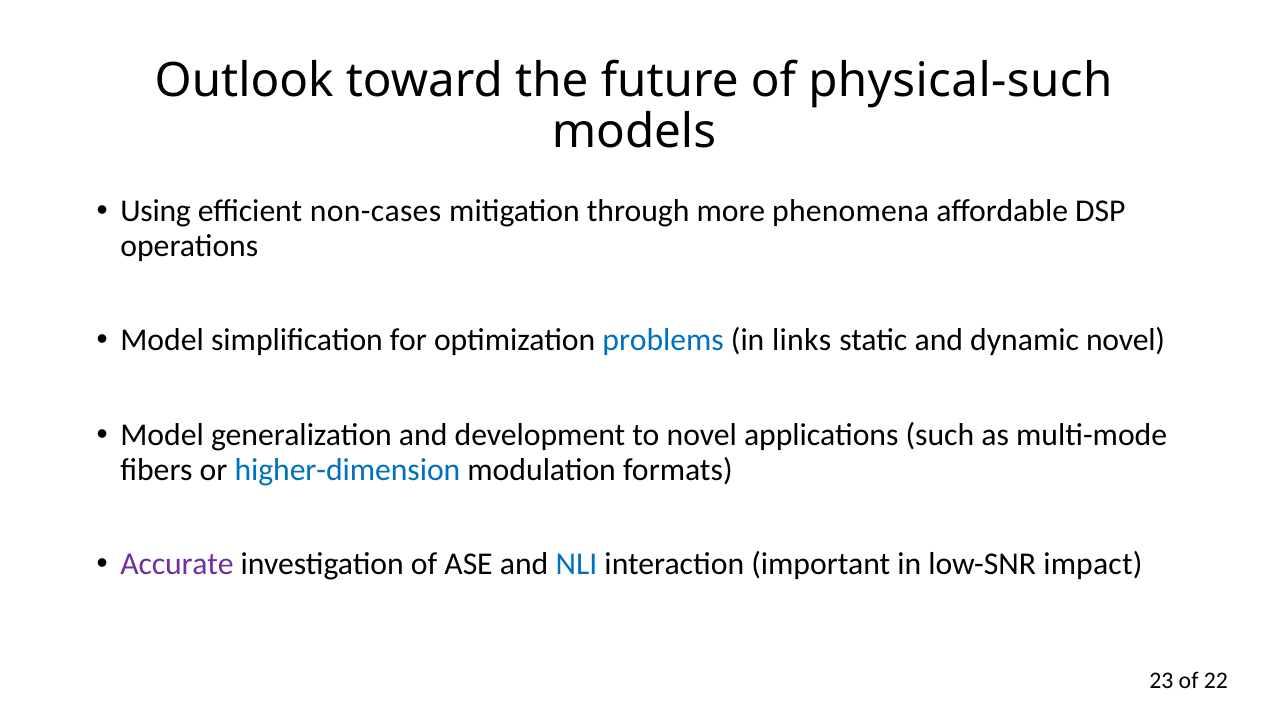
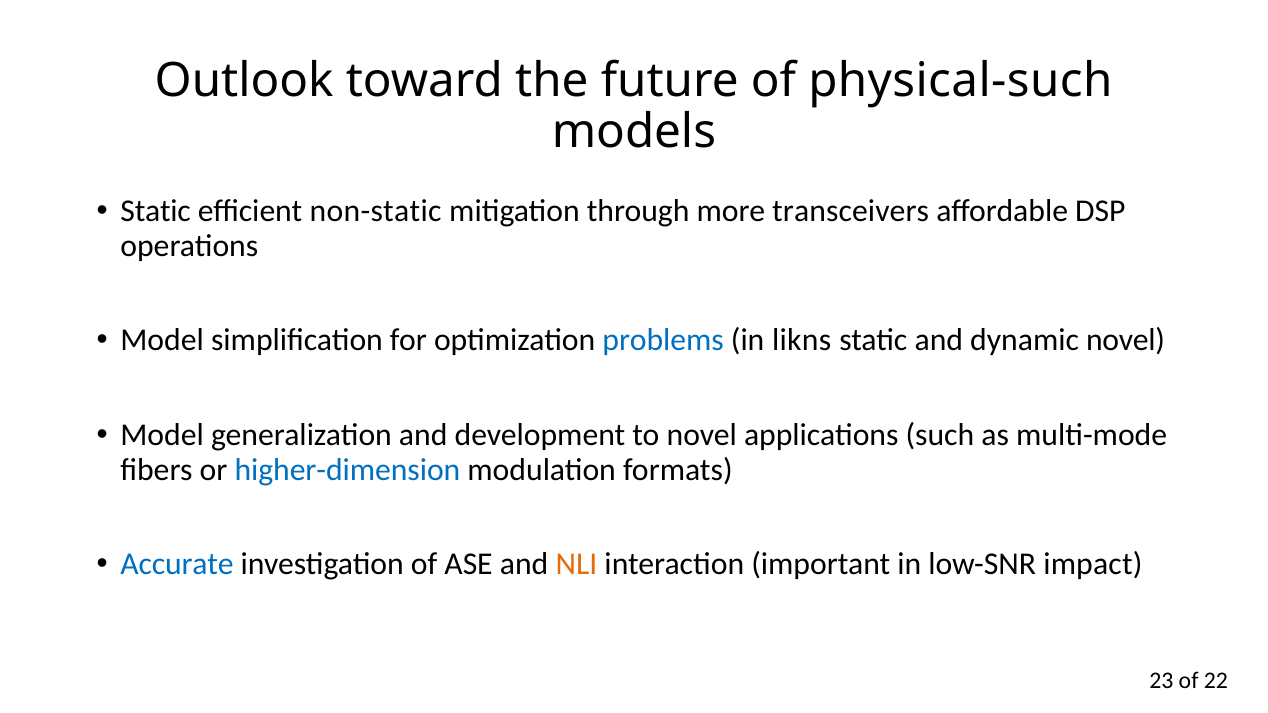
Using at (156, 212): Using -> Static
non-cases: non-cases -> non-static
phenomena: phenomena -> transceivers
links: links -> likns
Accurate colour: purple -> blue
NLI colour: blue -> orange
